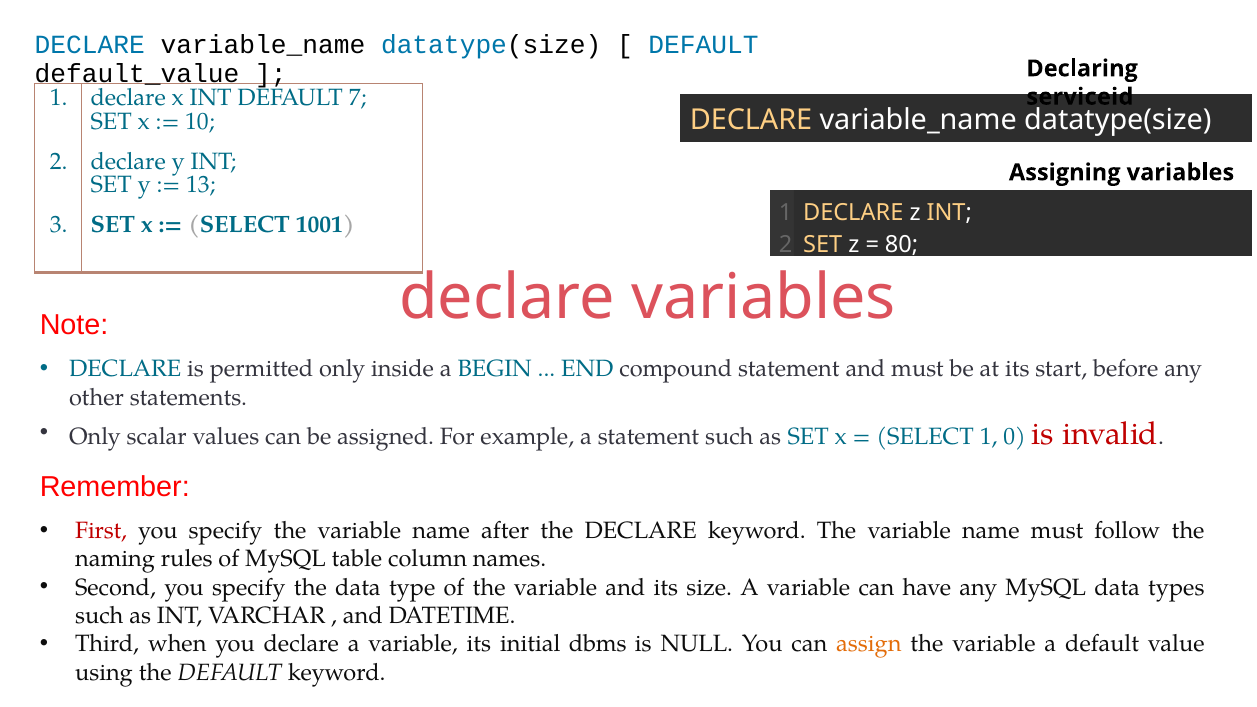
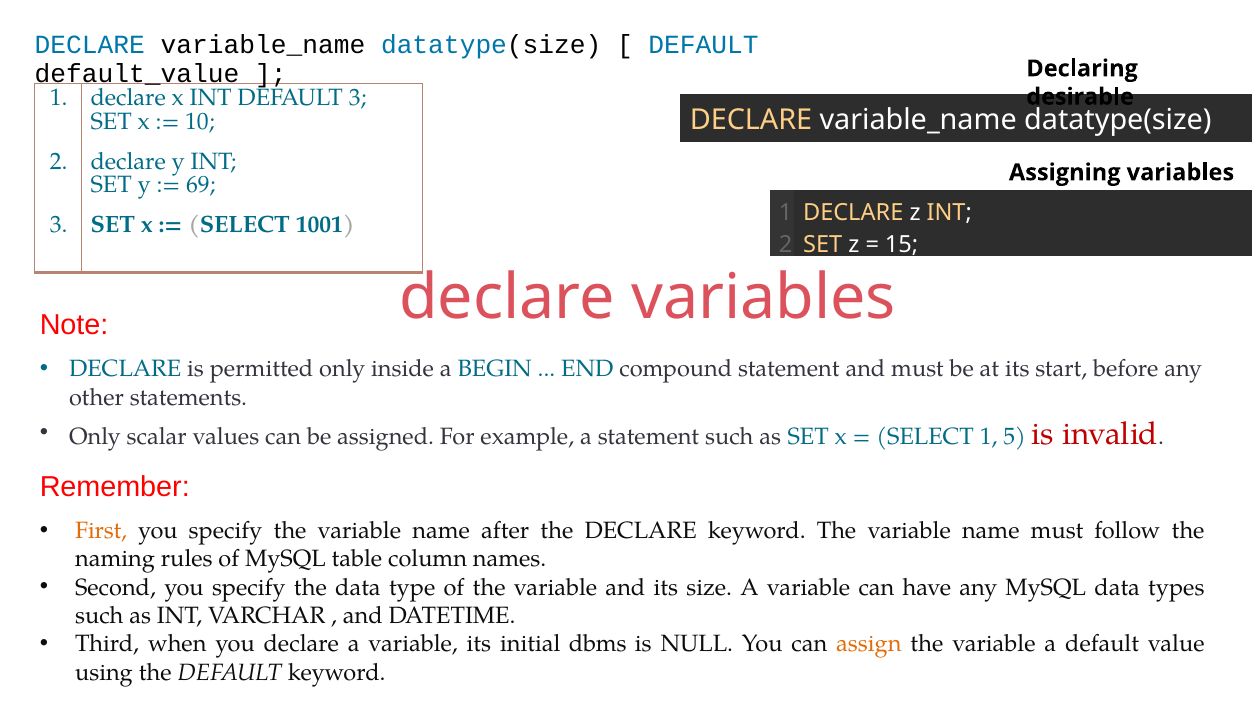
serviceid: serviceid -> desirable
DEFAULT 7: 7 -> 3
13: 13 -> 69
80: 80 -> 15
0: 0 -> 5
First colour: red -> orange
